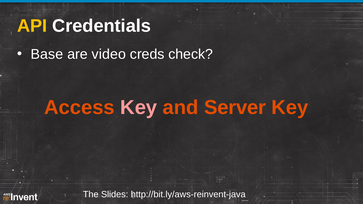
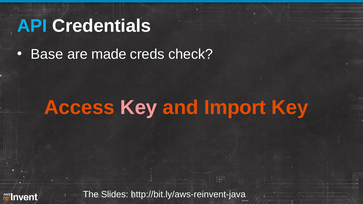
API colour: yellow -> light blue
video: video -> made
Server: Server -> Import
